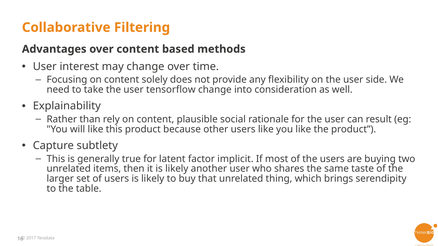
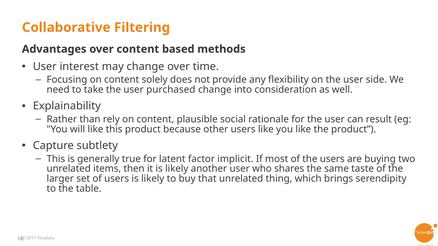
tensorflow: tensorflow -> purchased
